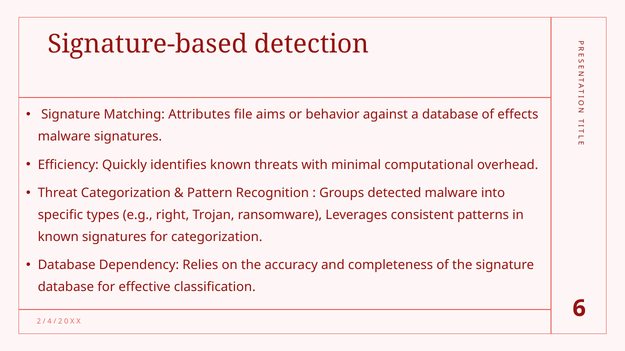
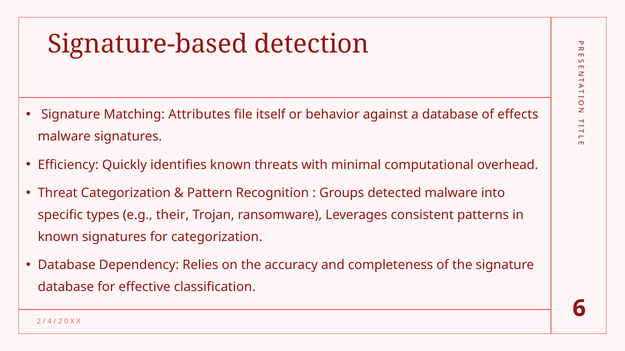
aims: aims -> itself
right: right -> their
